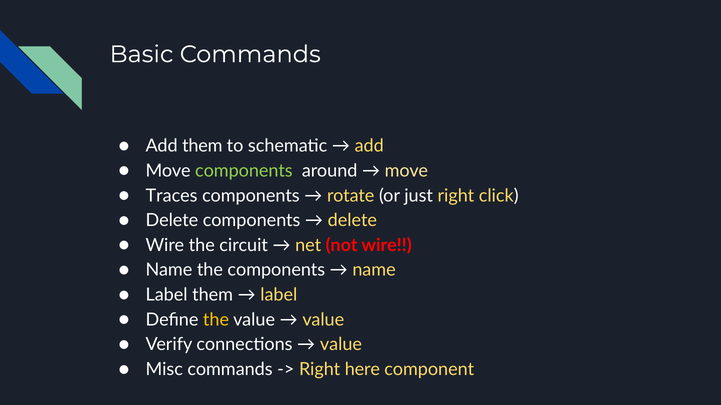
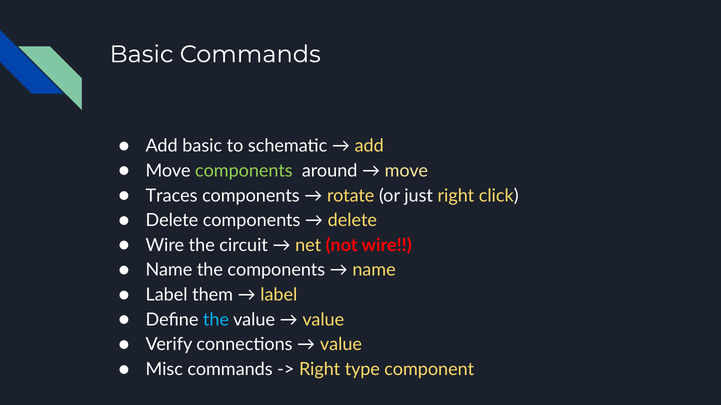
Add them: them -> basic
the at (216, 320) colour: yellow -> light blue
here: here -> type
